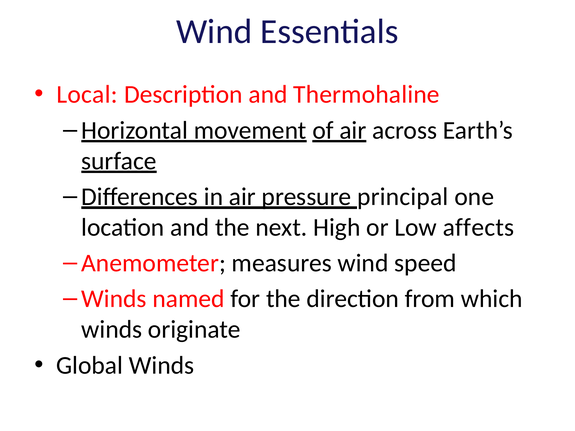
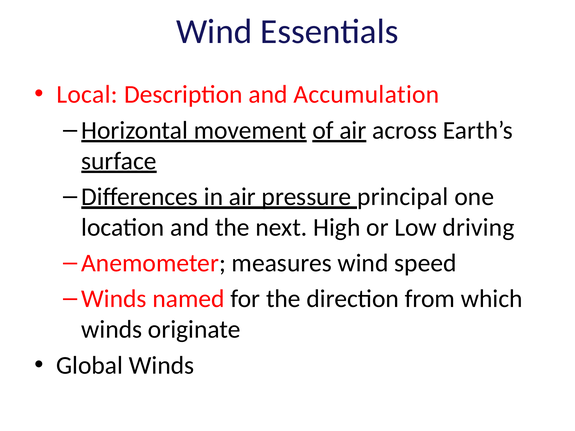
Thermohaline: Thermohaline -> Accumulation
affects: affects -> driving
